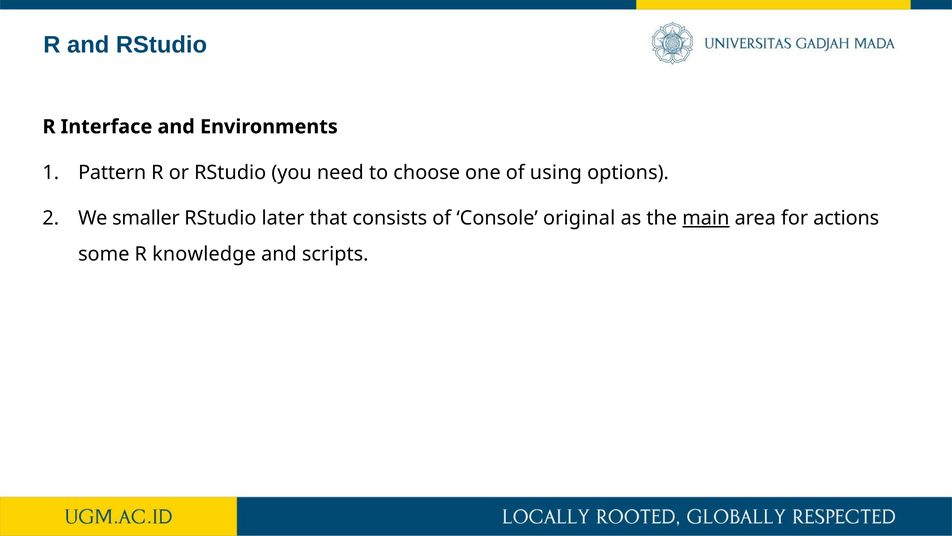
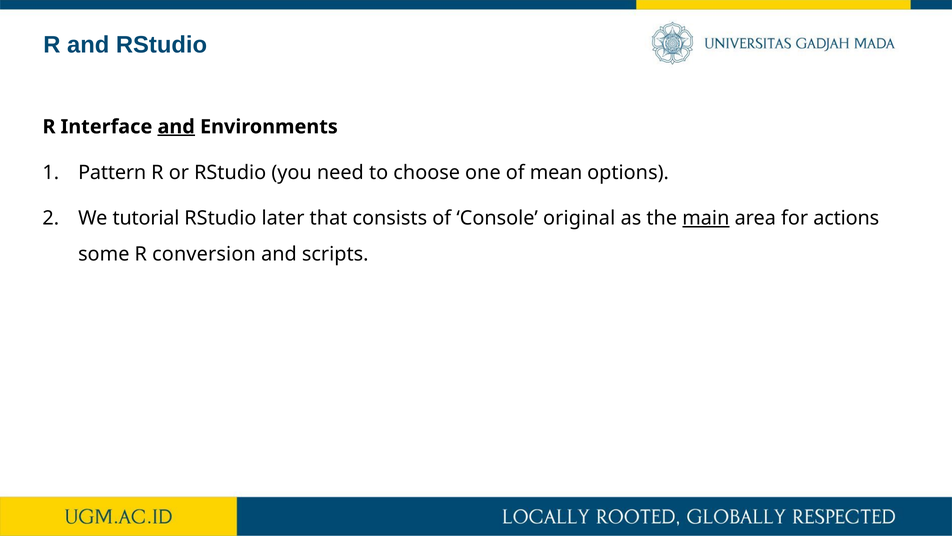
and at (176, 127) underline: none -> present
using: using -> mean
smaller: smaller -> tutorial
knowledge: knowledge -> conversion
